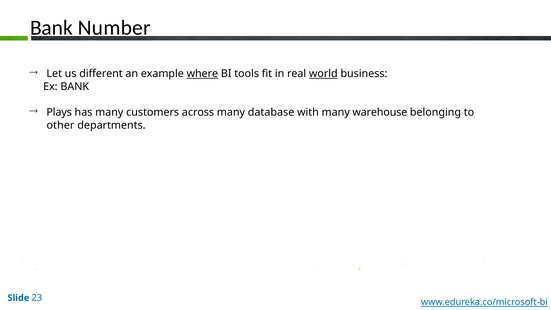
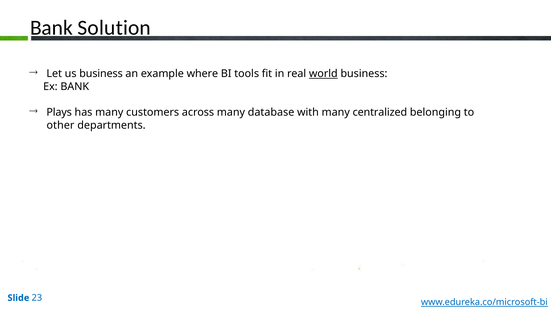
Number: Number -> Solution
us different: different -> business
where underline: present -> none
warehouse: warehouse -> centralized
